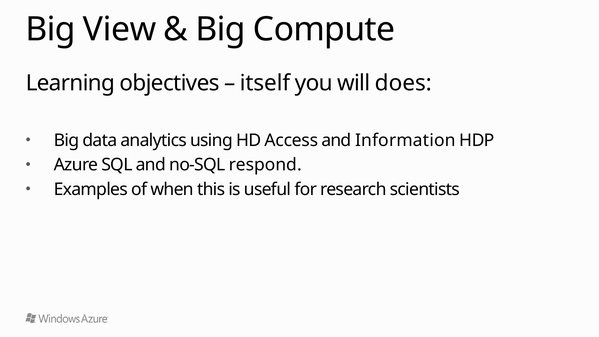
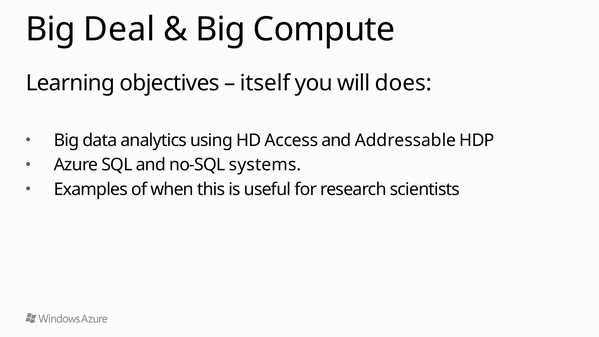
View: View -> Deal
Information: Information -> Addressable
respond: respond -> systems
